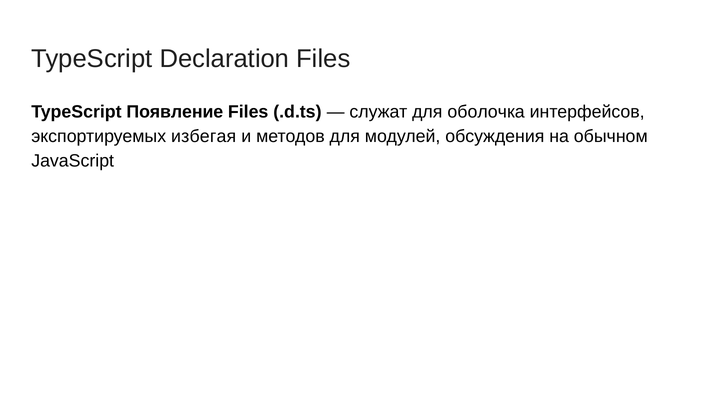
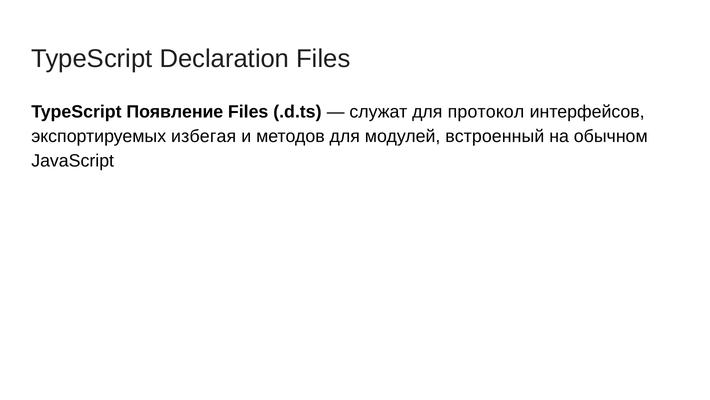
оболочка: оболочка -> протокол
обсуждения: обсуждения -> встроенный
